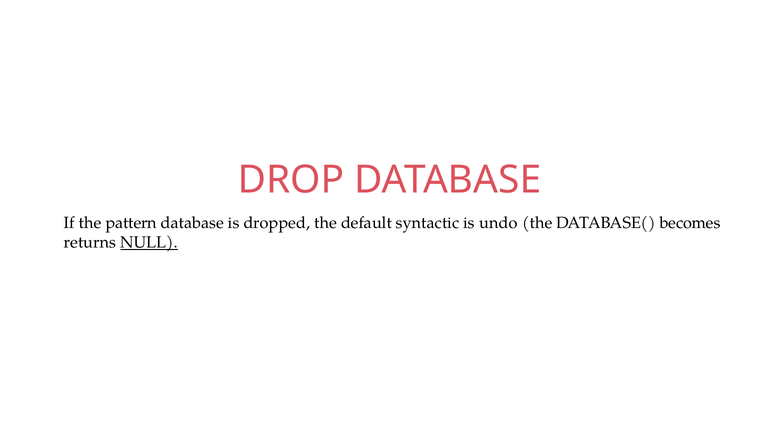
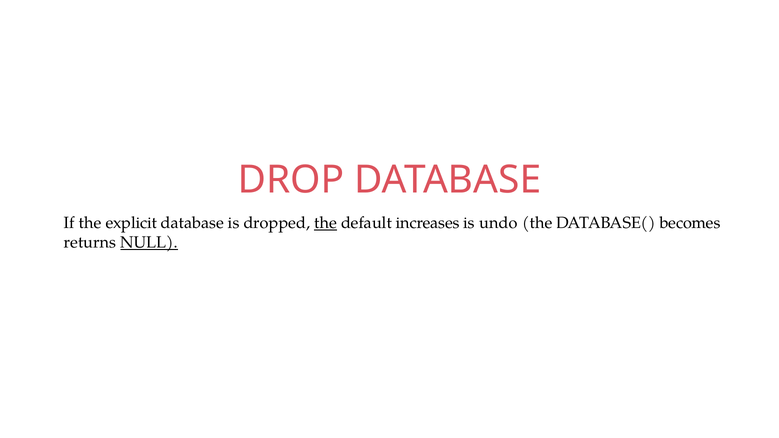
pattern: pattern -> explicit
the at (326, 223) underline: none -> present
syntactic: syntactic -> increases
